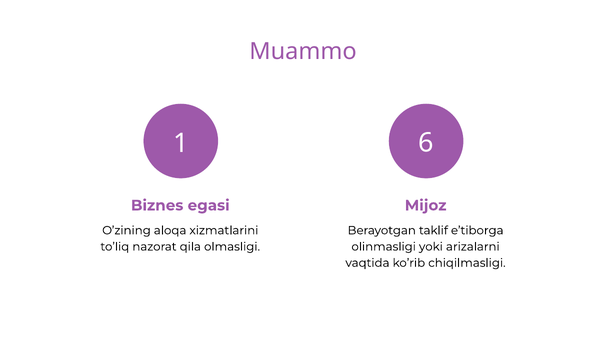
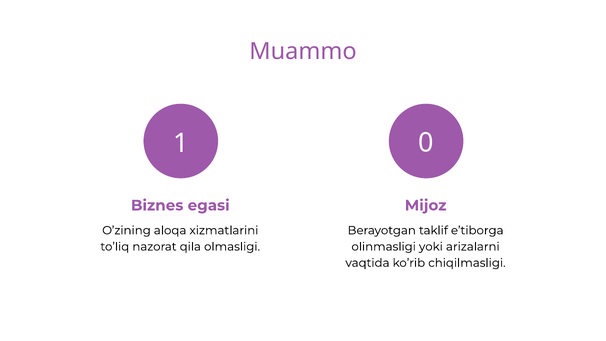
6: 6 -> 0
